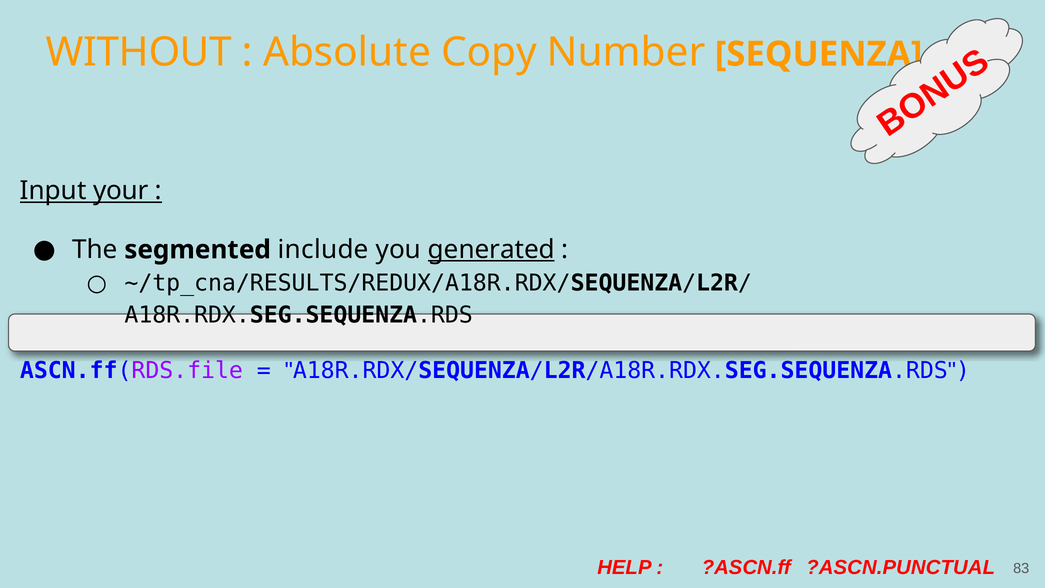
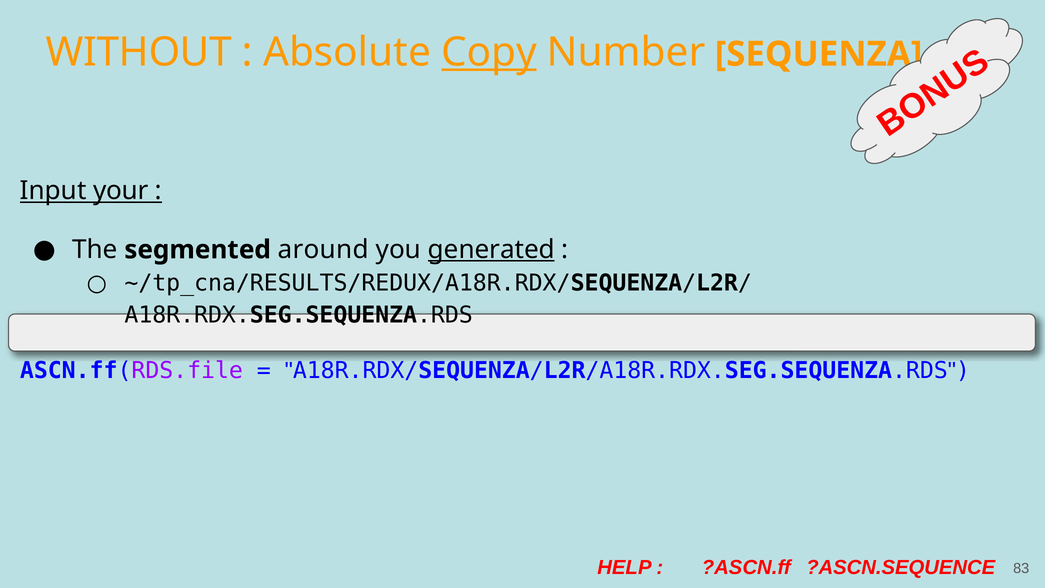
Copy underline: none -> present
include: include -> around
?ASCN.PUNCTUAL: ?ASCN.PUNCTUAL -> ?ASCN.SEQUENCE
